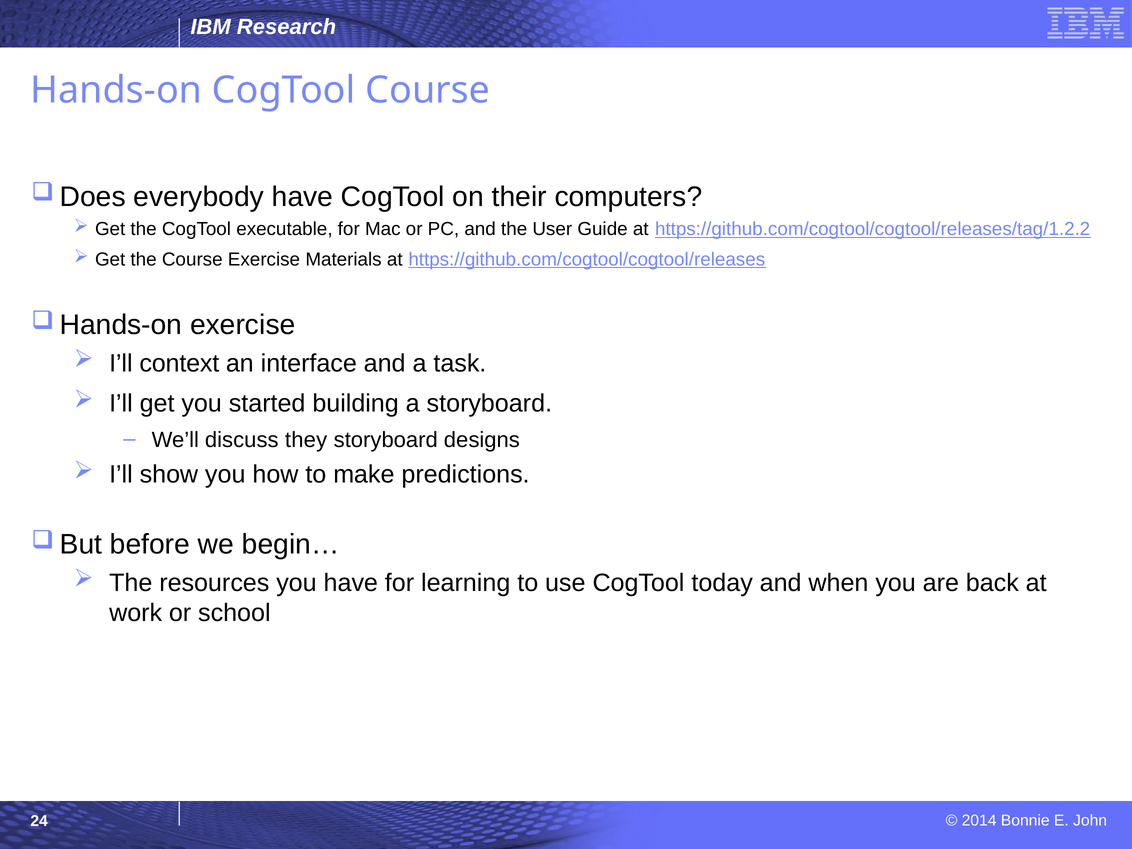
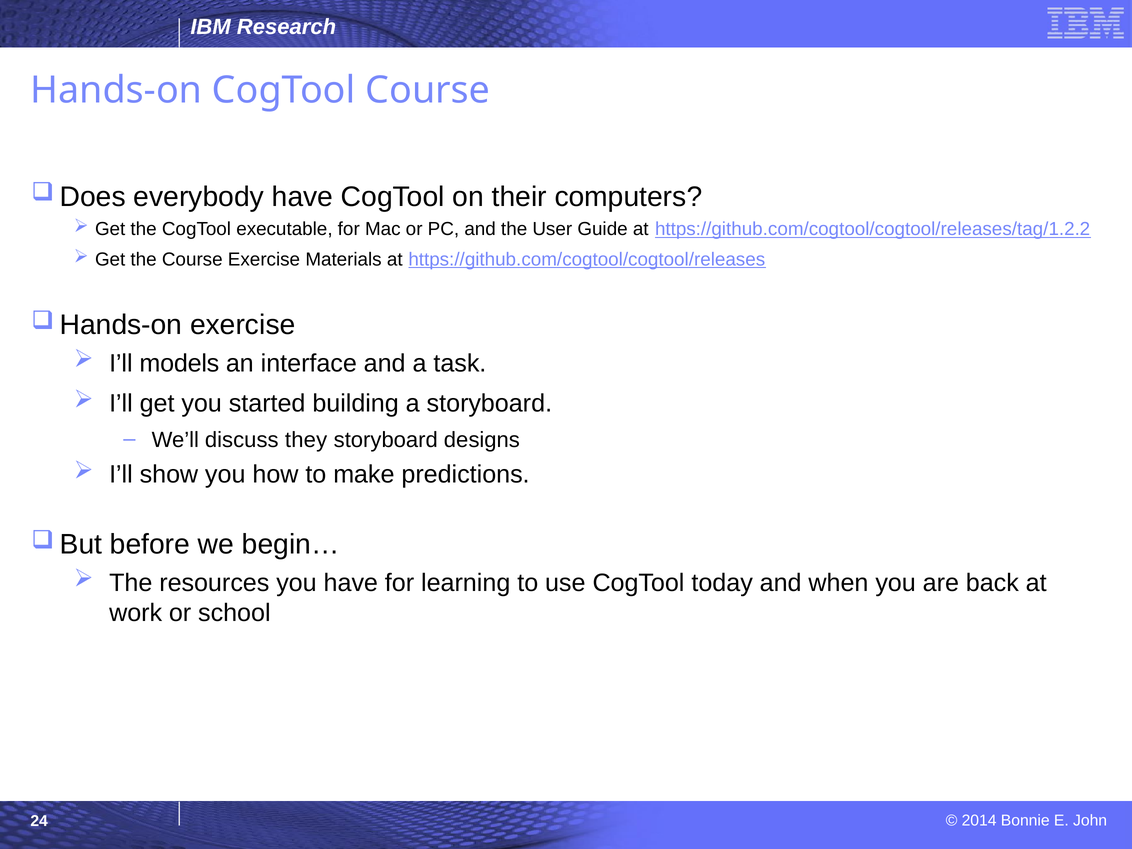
context: context -> models
